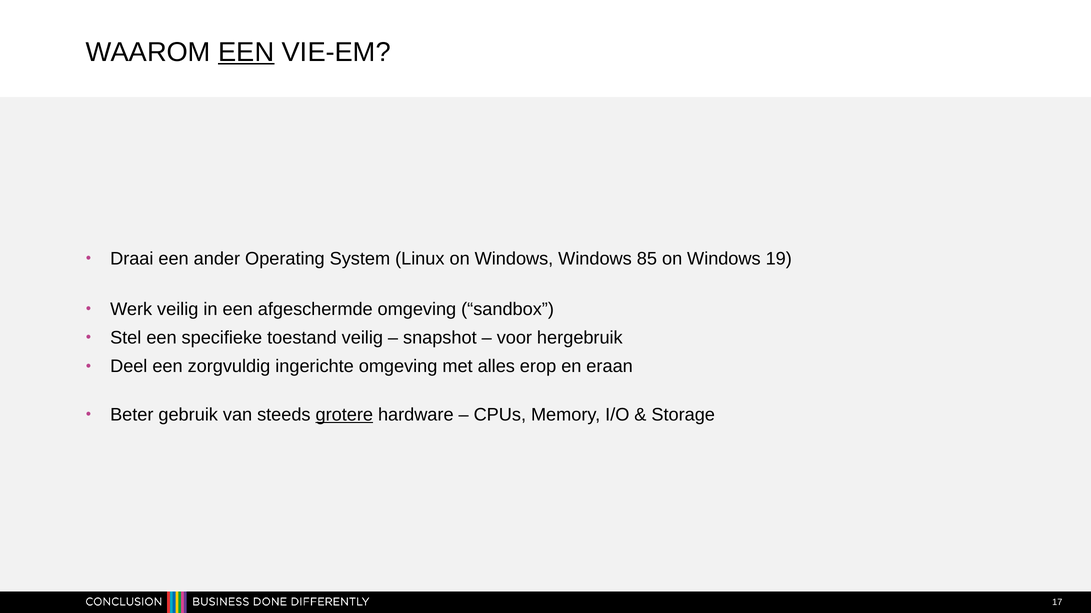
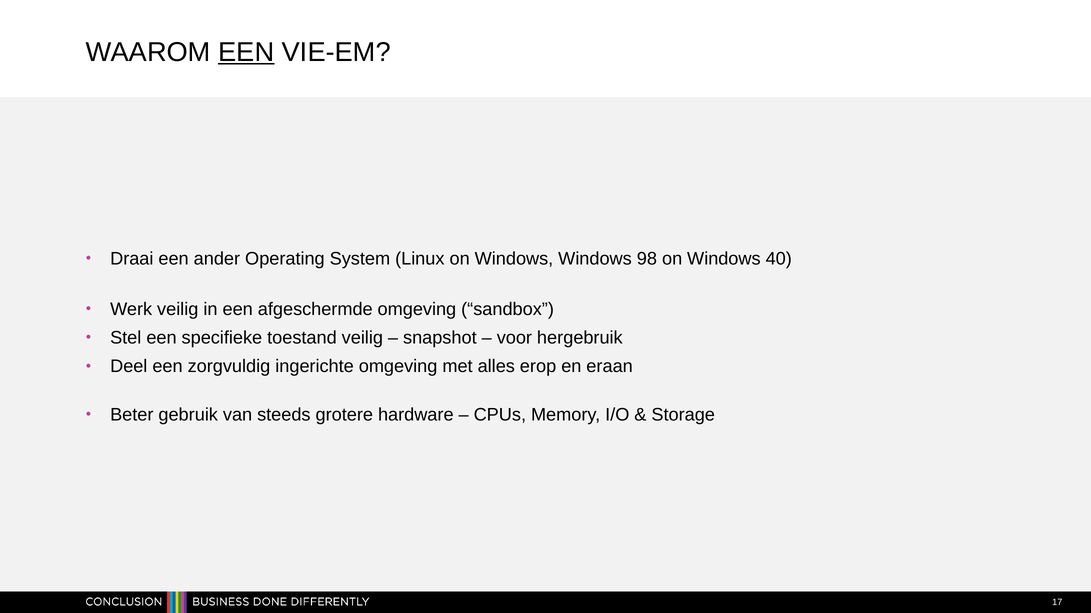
85: 85 -> 98
19: 19 -> 40
grotere underline: present -> none
